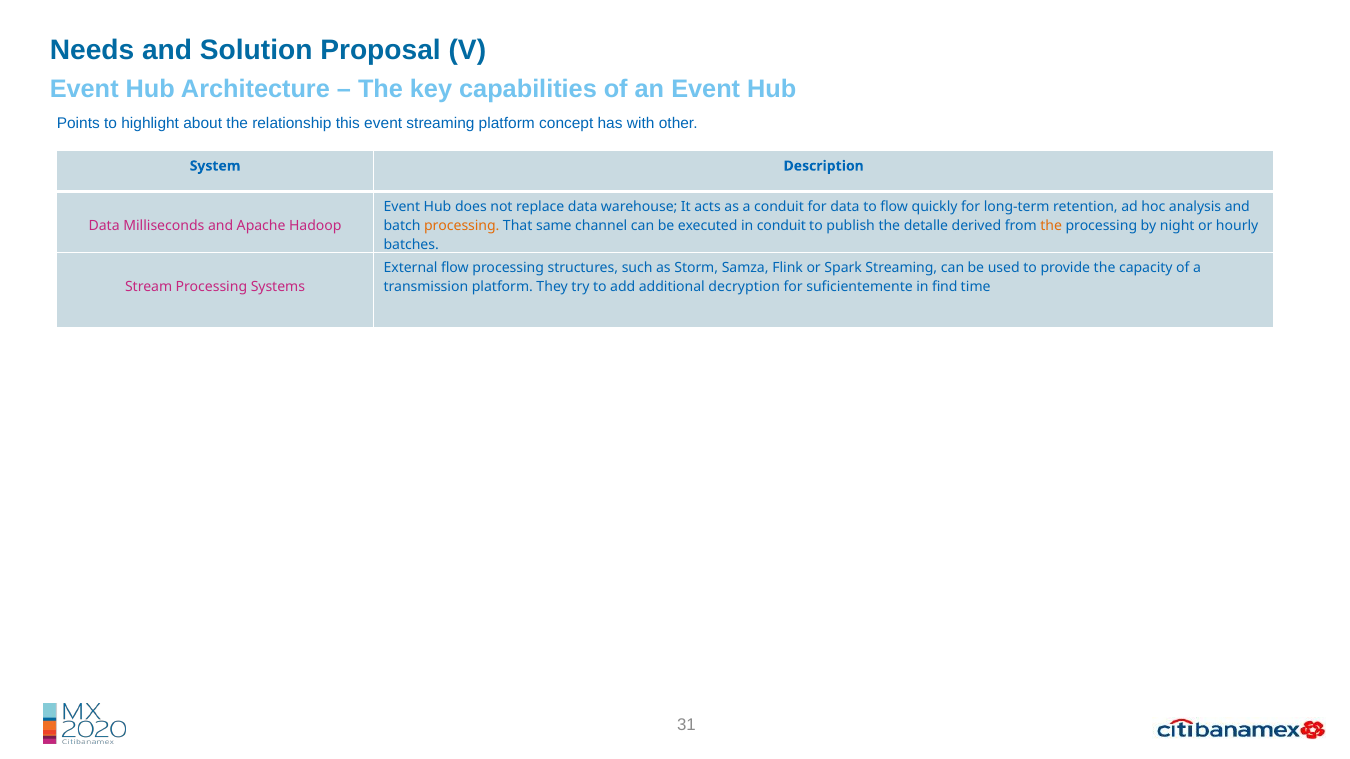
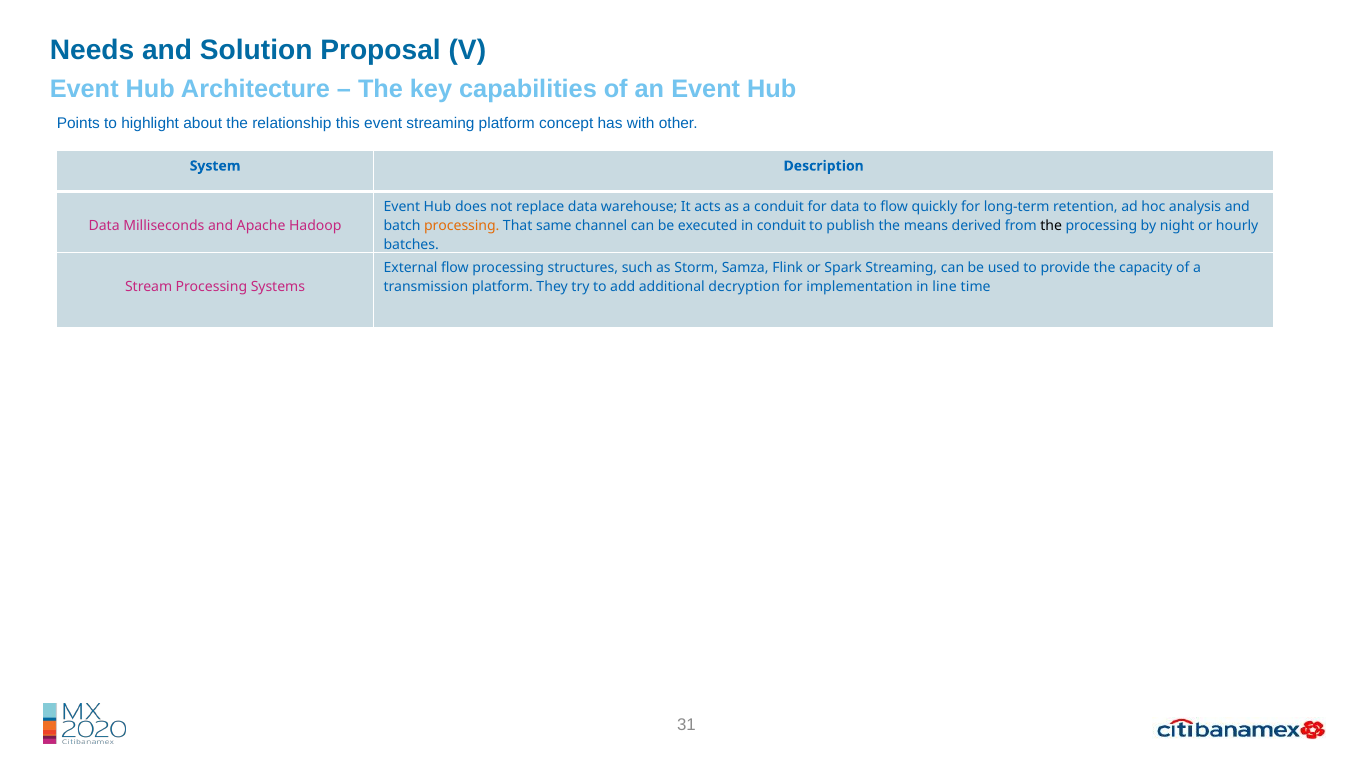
detalle: detalle -> means
the at (1051, 226) colour: orange -> black
suficientemente: suficientemente -> implementation
find: find -> line
